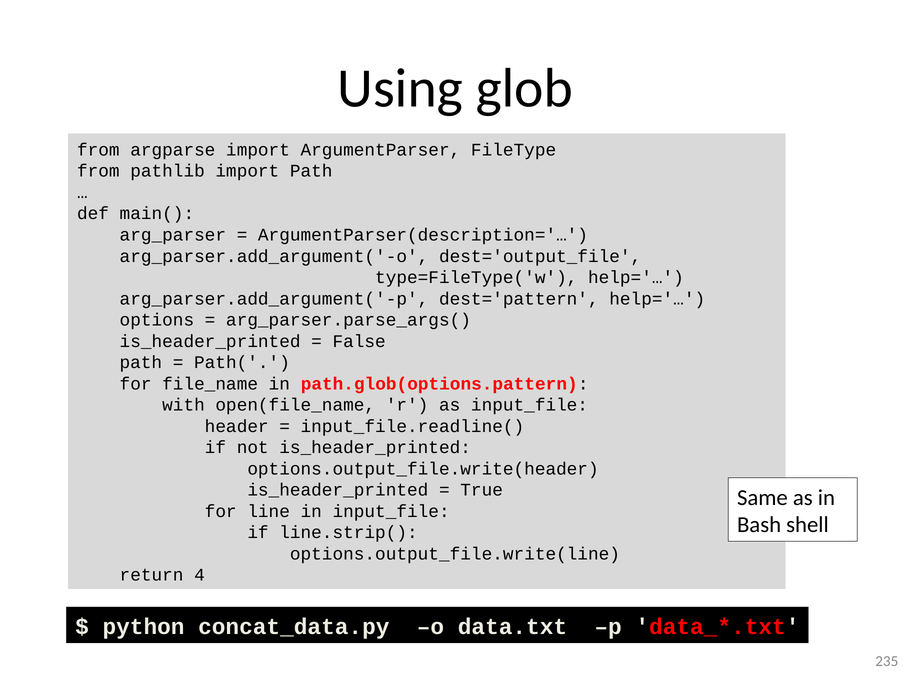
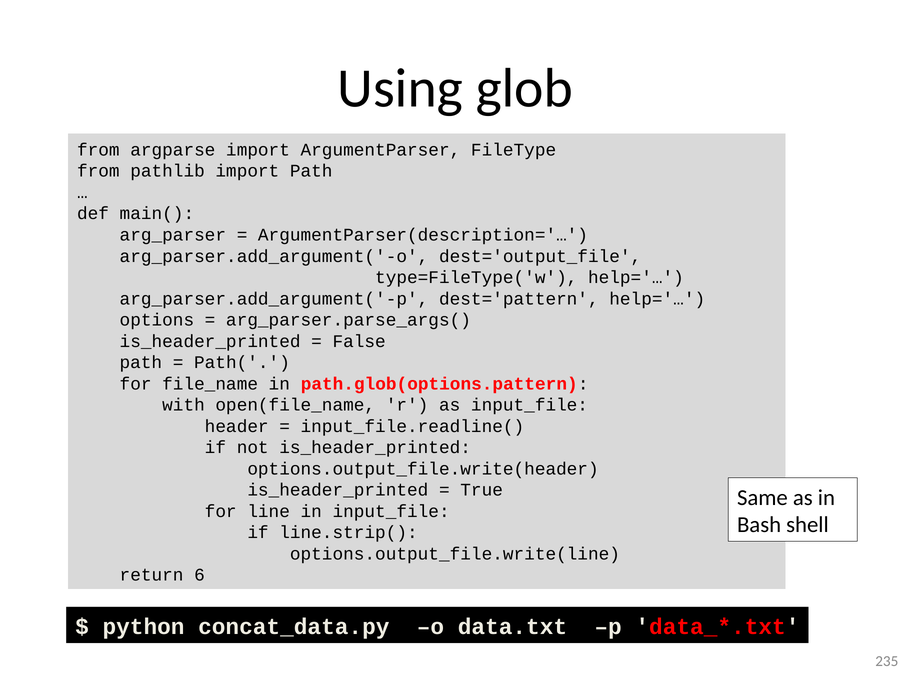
4: 4 -> 6
